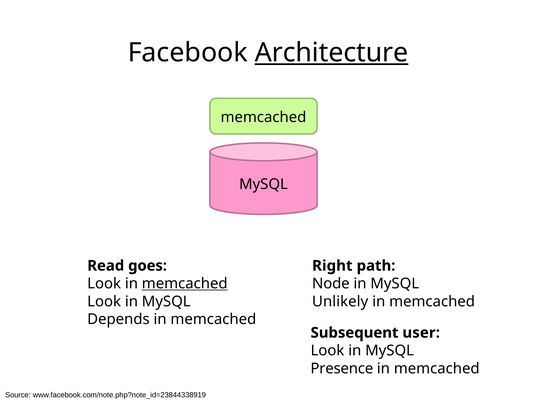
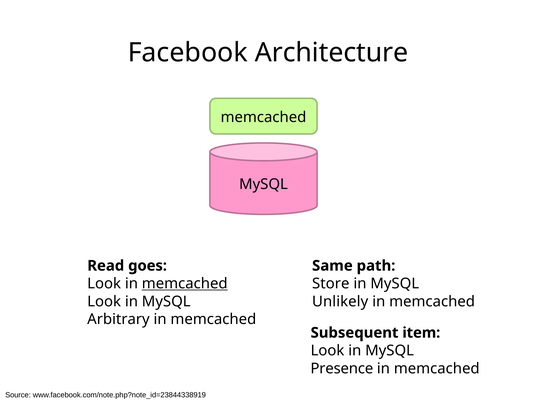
Architecture underline: present -> none
Right: Right -> Same
Node: Node -> Store
Depends: Depends -> Arbitrary
user: user -> item
